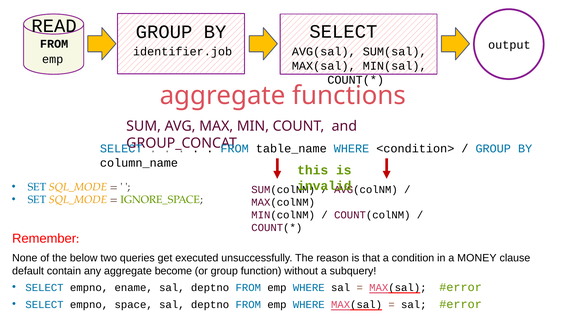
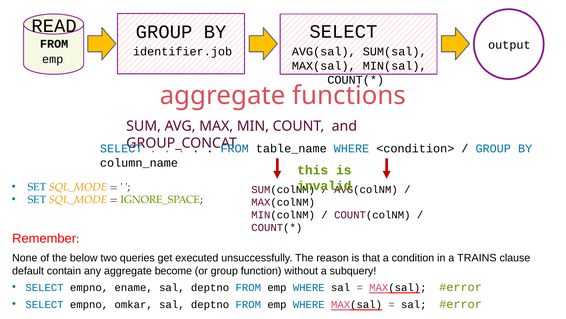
MONEY: MONEY -> TRAINS
space: space -> omkar
